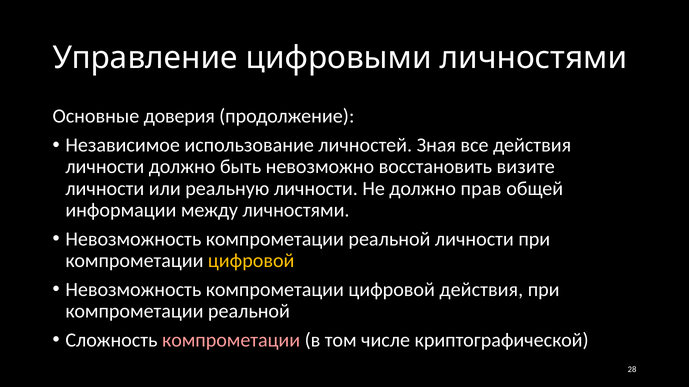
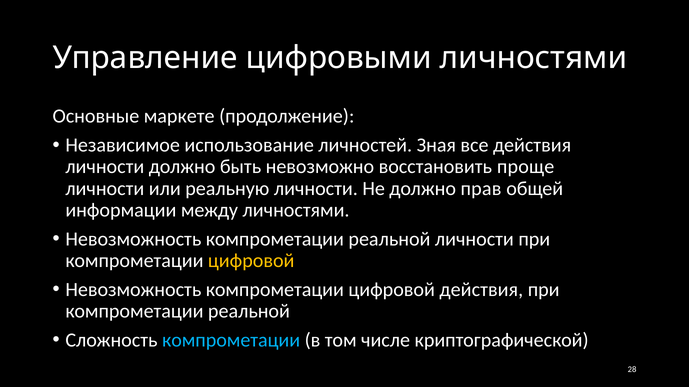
доверия: доверия -> маркете
визите: визите -> проще
компрометации at (231, 341) colour: pink -> light blue
